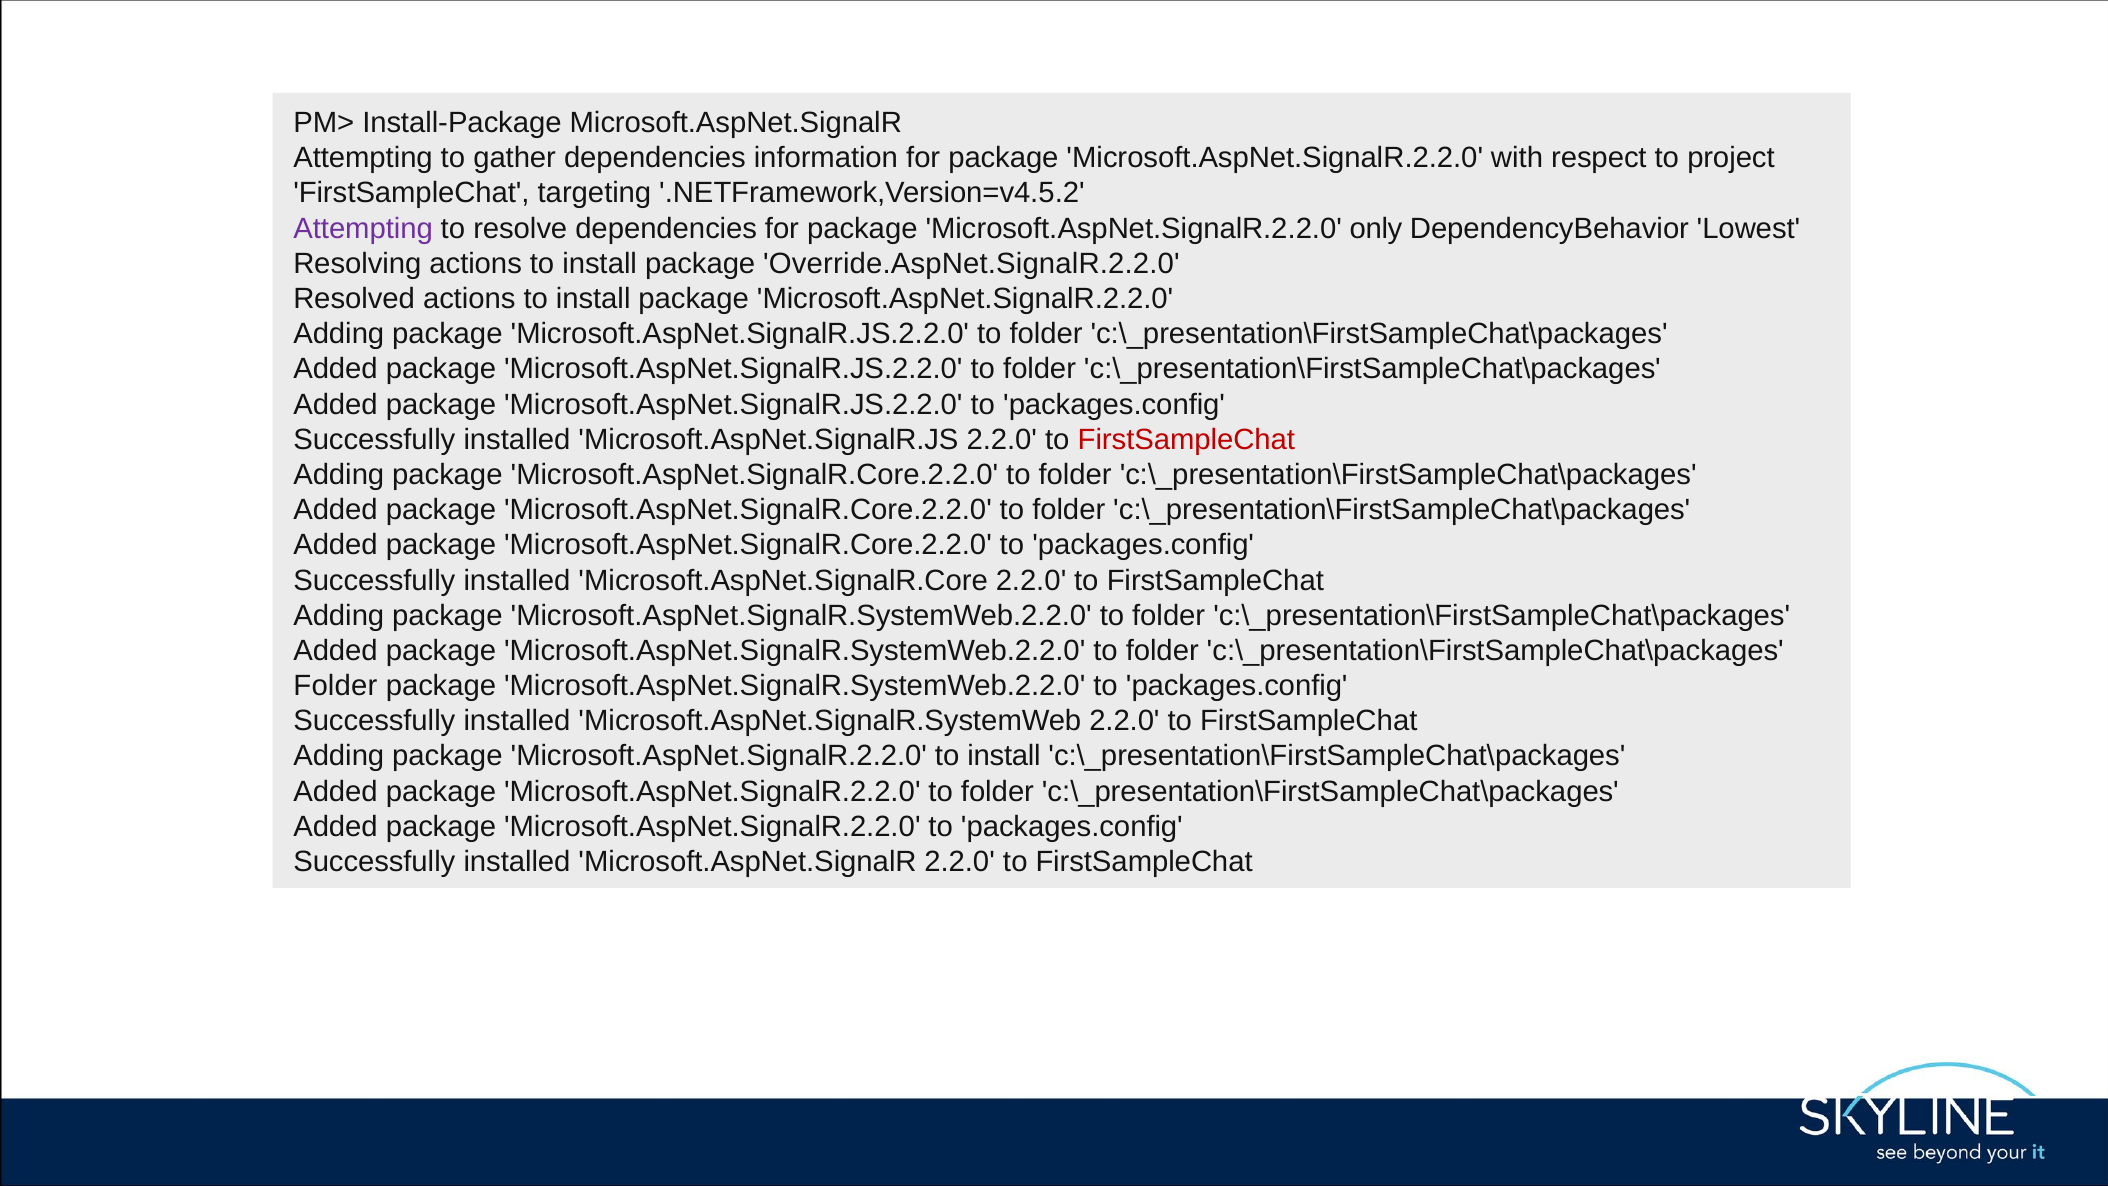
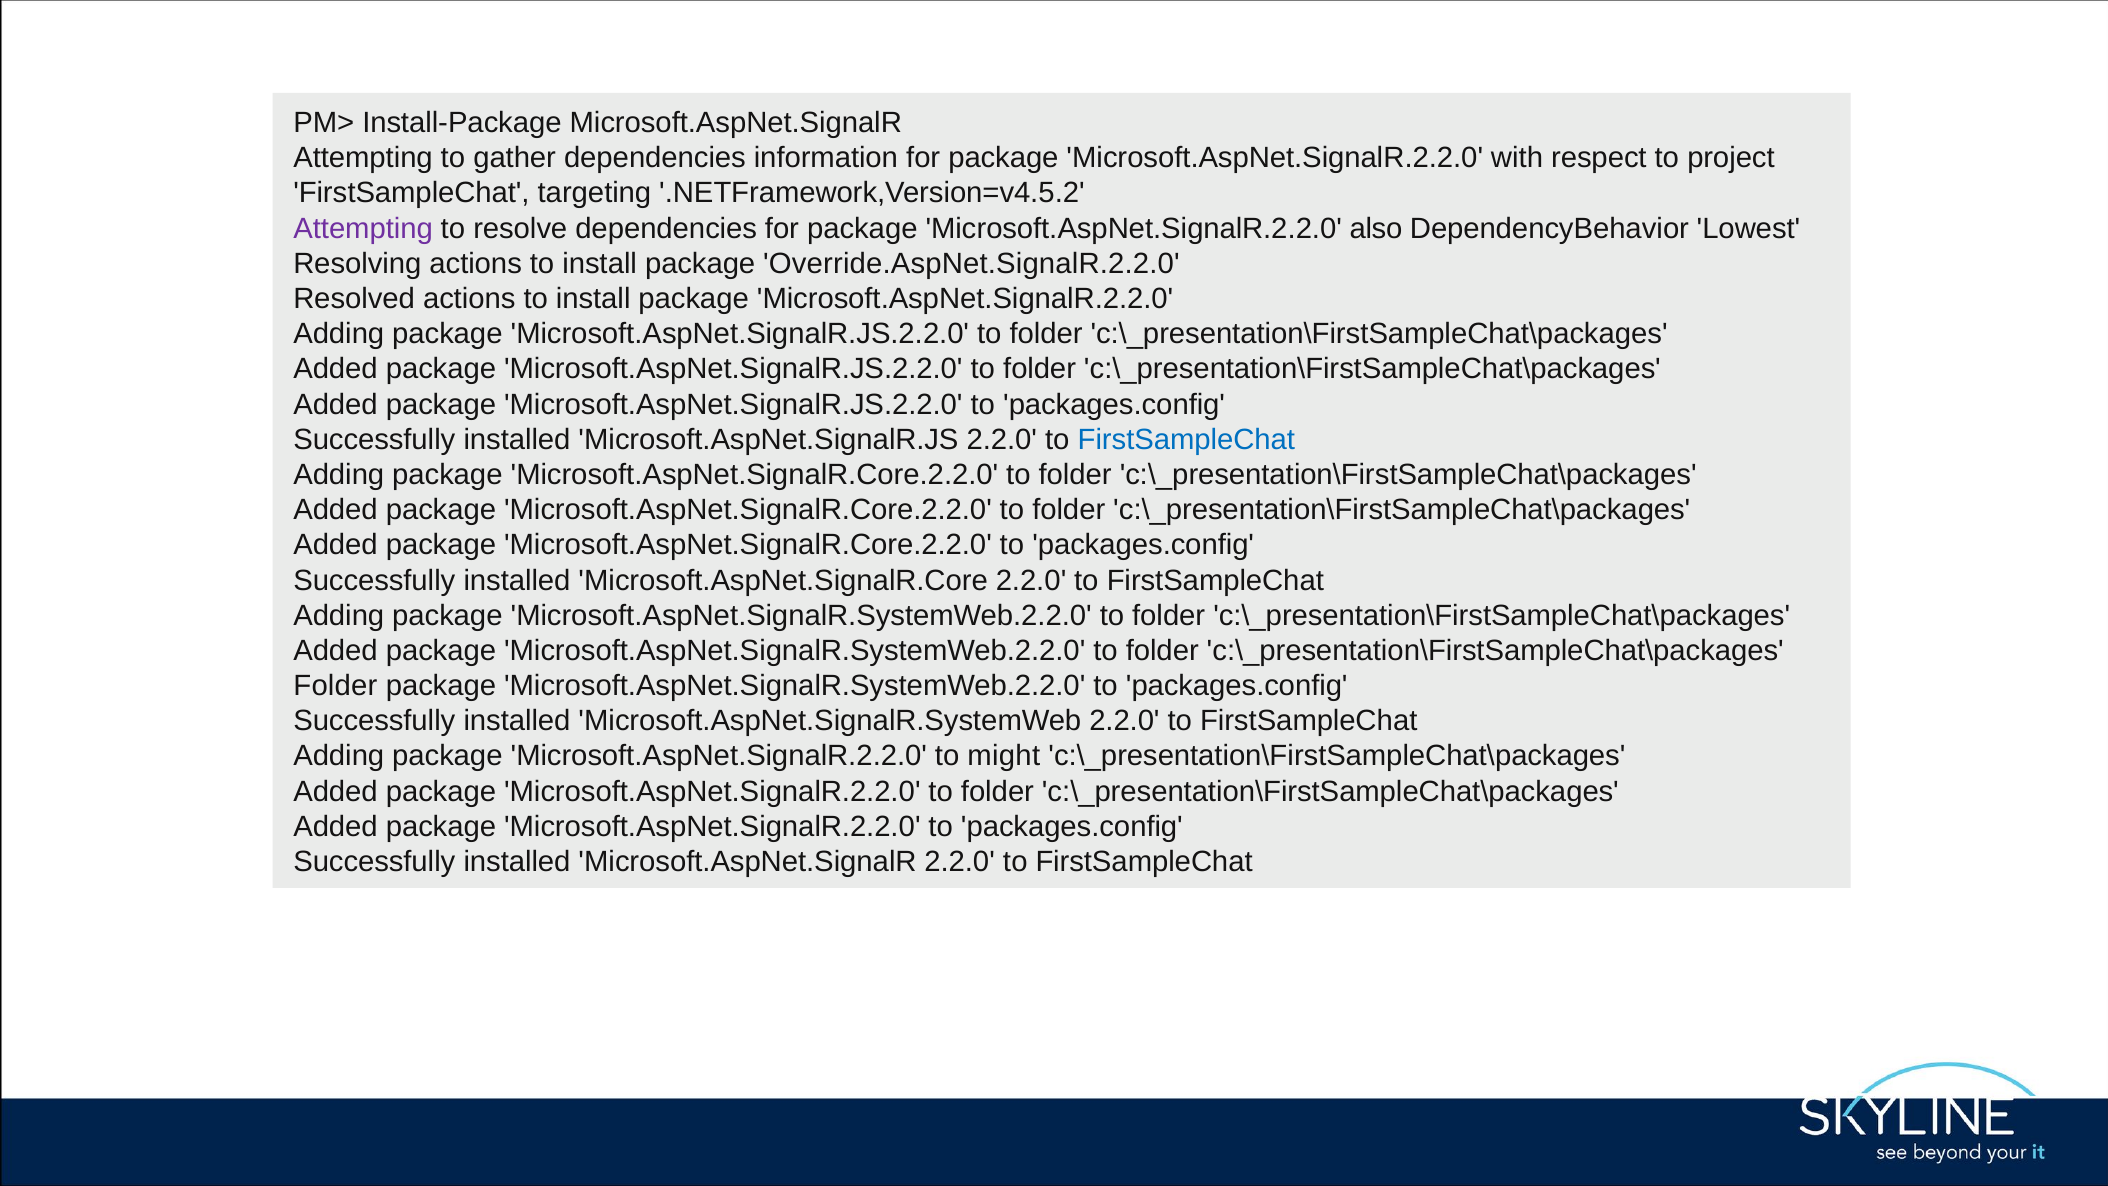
only: only -> also
FirstSampleChat at (1186, 439) colour: red -> blue
Microsoft.AspNet.SignalR.2.2.0 to install: install -> might
